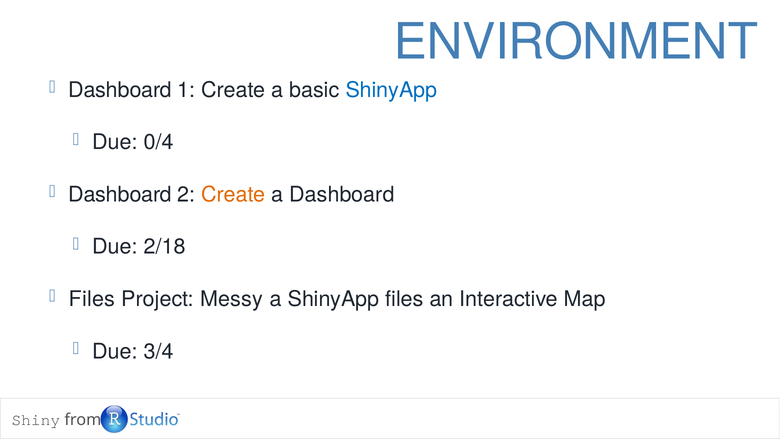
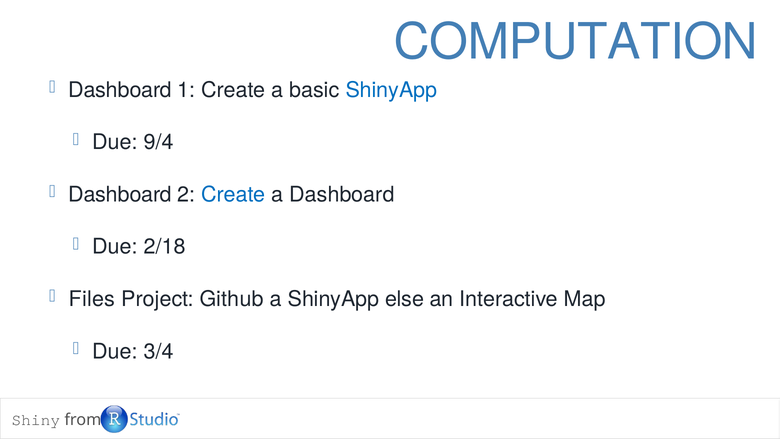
ENVIRONMENT: ENVIRONMENT -> COMPUTATION
0/4: 0/4 -> 9/4
Create at (233, 194) colour: orange -> blue
Messy: Messy -> Github
ShinyApp files: files -> else
